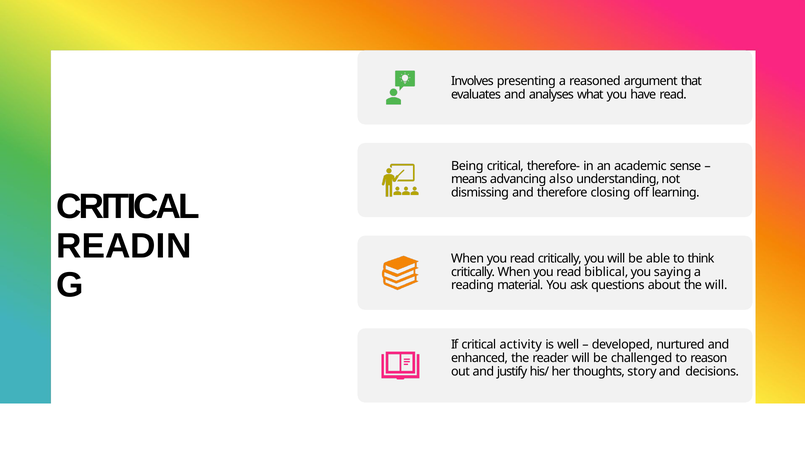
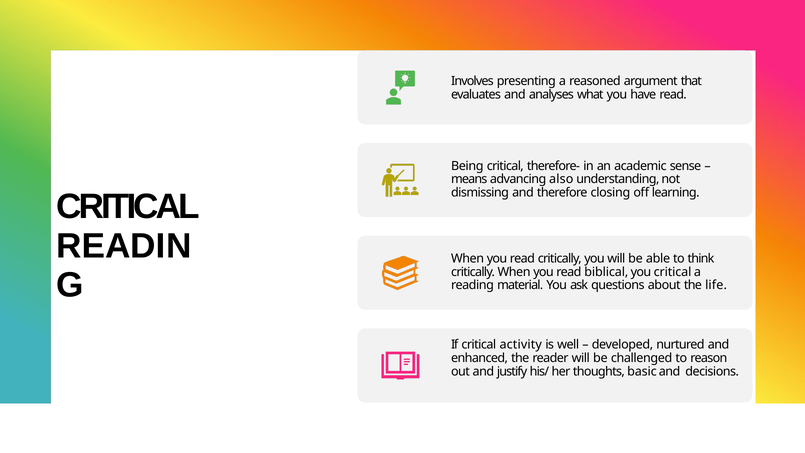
you saying: saying -> critical
the will: will -> life
story: story -> basic
